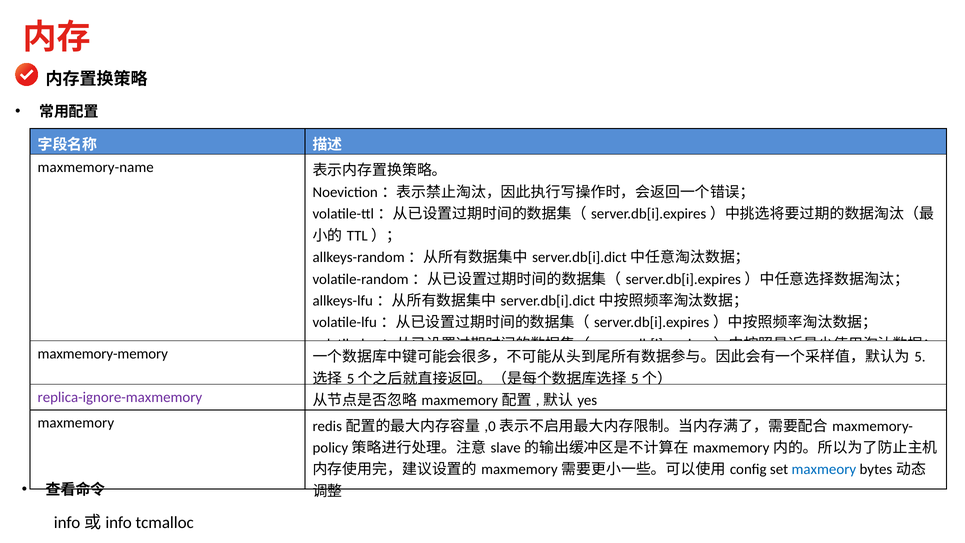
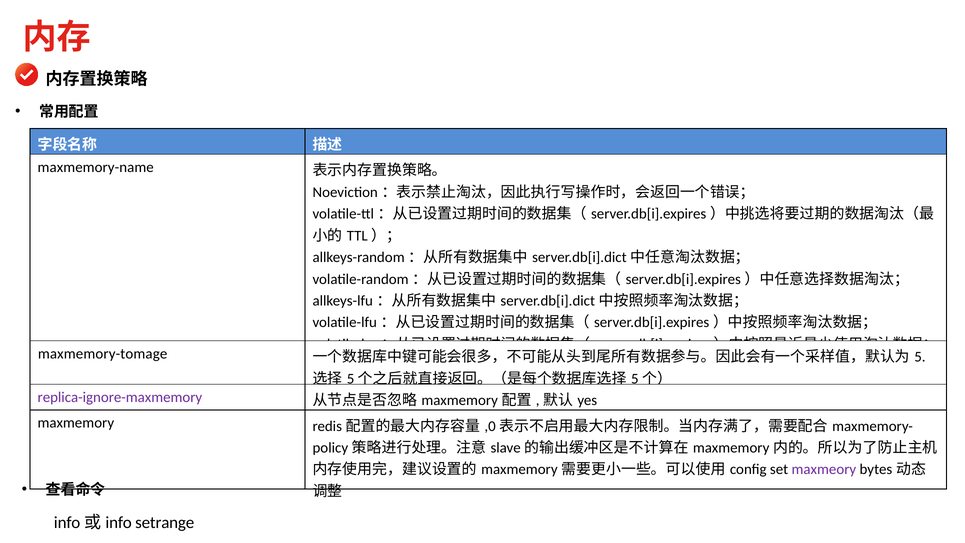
maxmemory-memory: maxmemory-memory -> maxmemory-tomage
maxmeory colour: blue -> purple
tcmalloc: tcmalloc -> setrange
